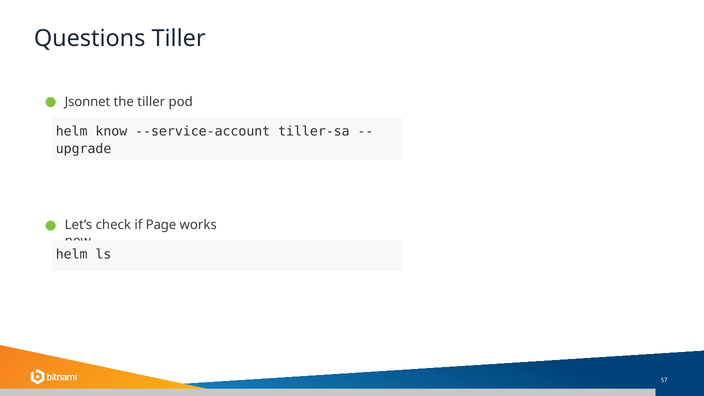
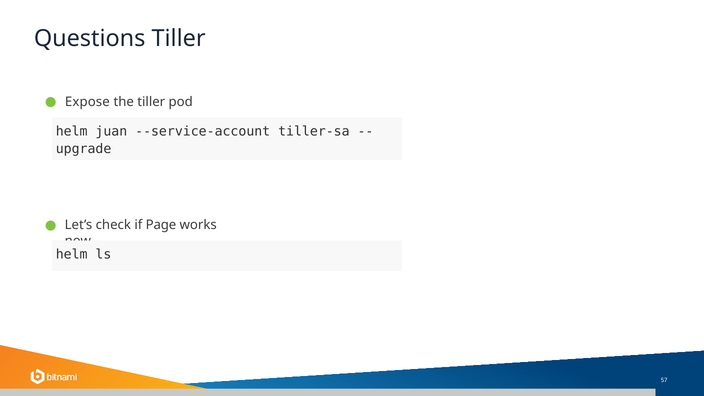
Jsonnet: Jsonnet -> Expose
know: know -> juan
